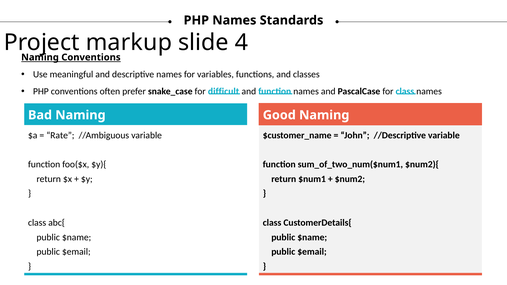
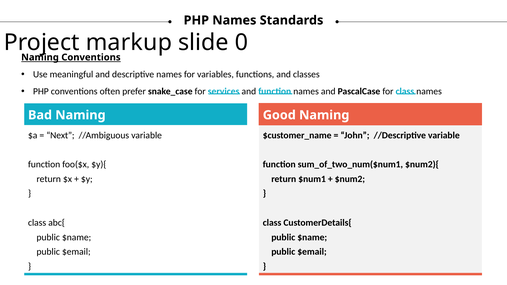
4: 4 -> 0
difficult: difficult -> services
Rate: Rate -> Next
